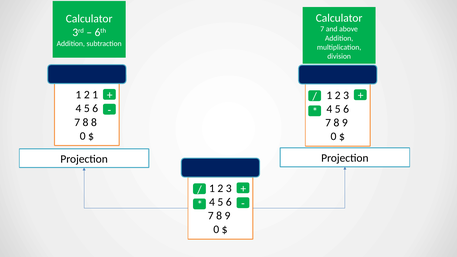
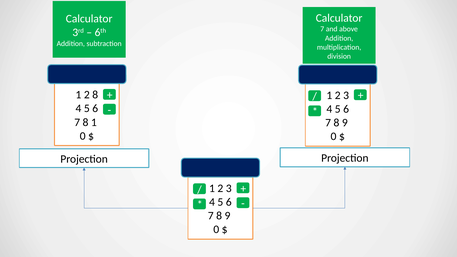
2 1: 1 -> 8
8 8: 8 -> 1
